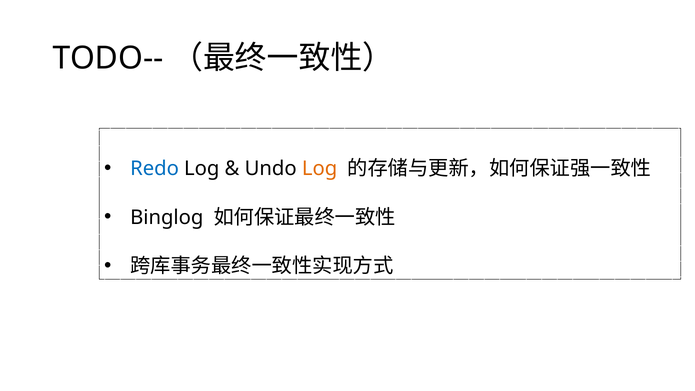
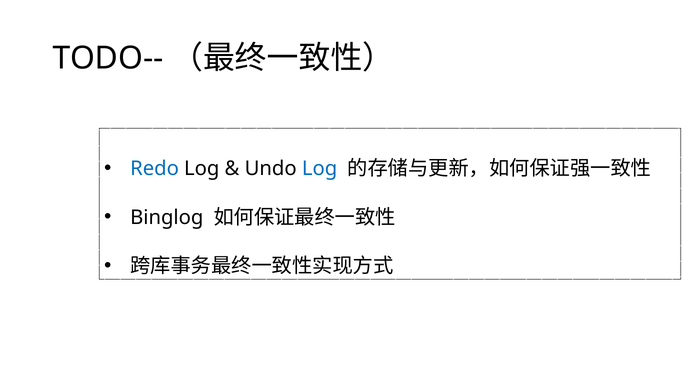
Log at (320, 169) colour: orange -> blue
